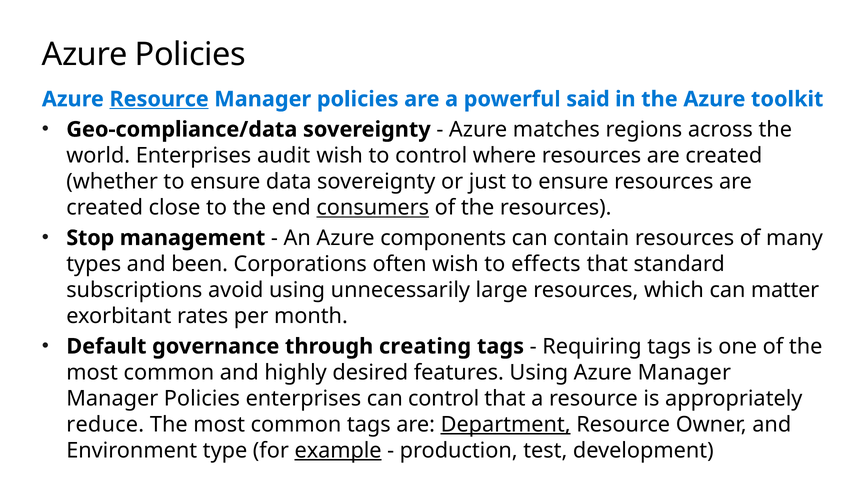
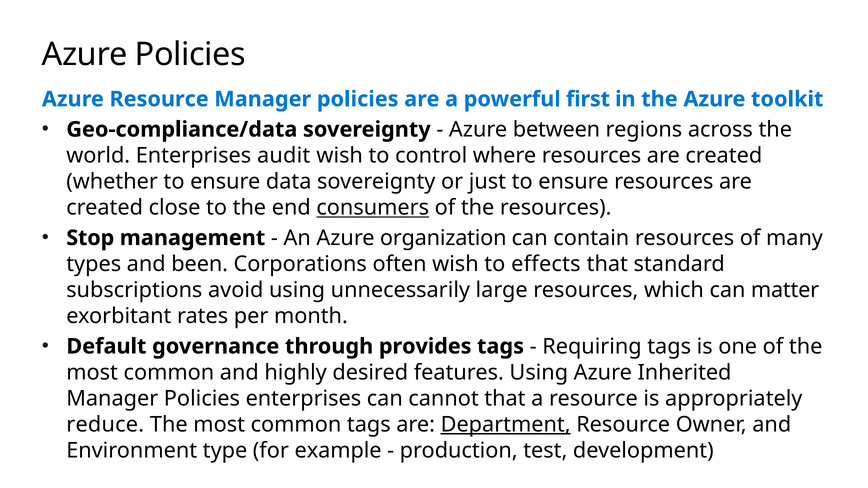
Resource at (159, 99) underline: present -> none
said: said -> first
matches: matches -> between
components: components -> organization
creating: creating -> provides
Azure Manager: Manager -> Inherited
can control: control -> cannot
example underline: present -> none
